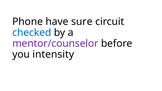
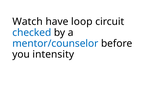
Phone: Phone -> Watch
sure: sure -> loop
mentor/counselor colour: purple -> blue
